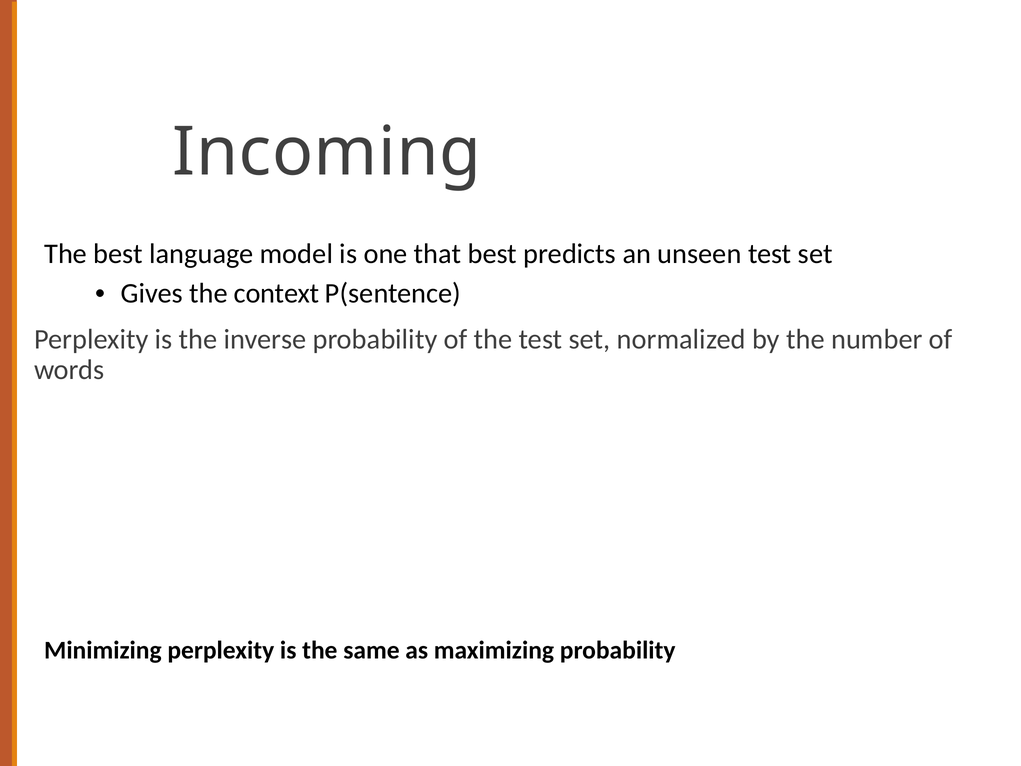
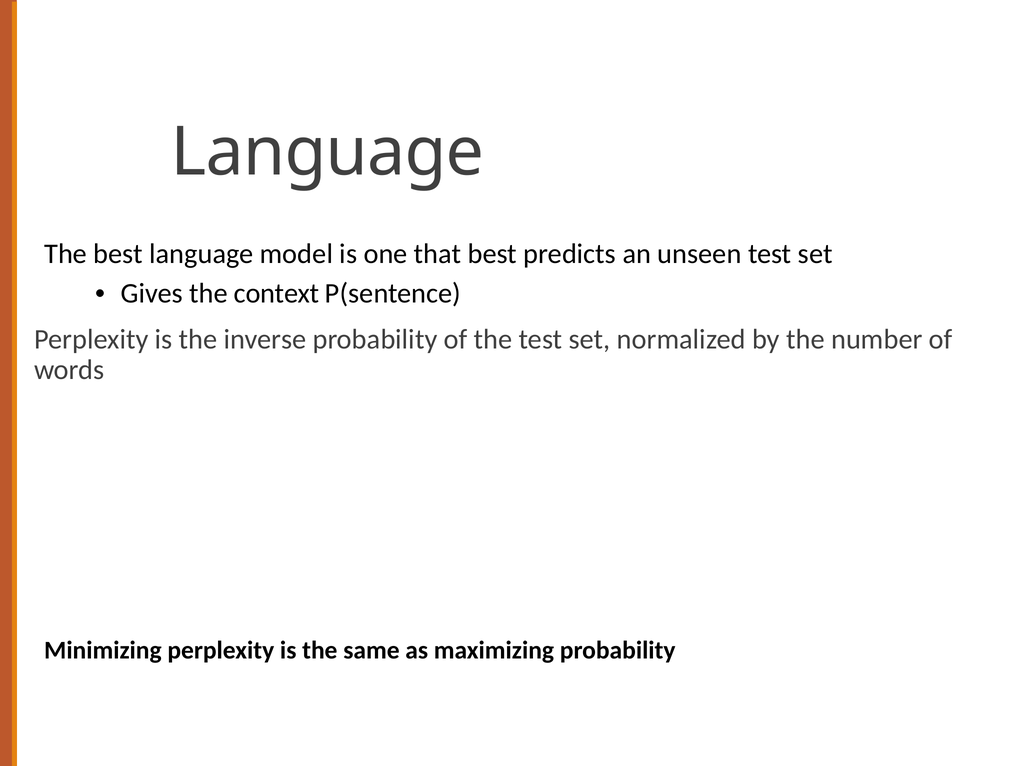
Incoming at (327, 152): Incoming -> Language
